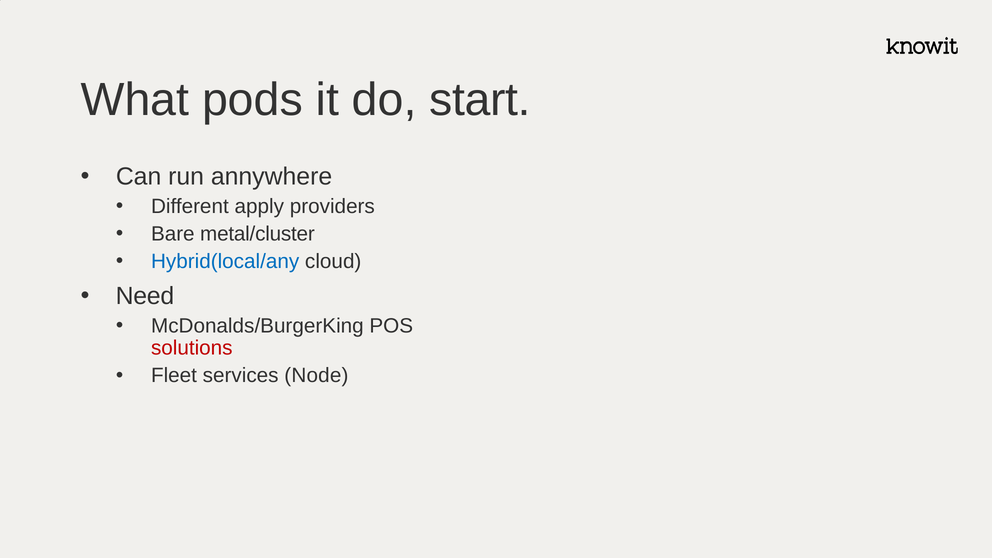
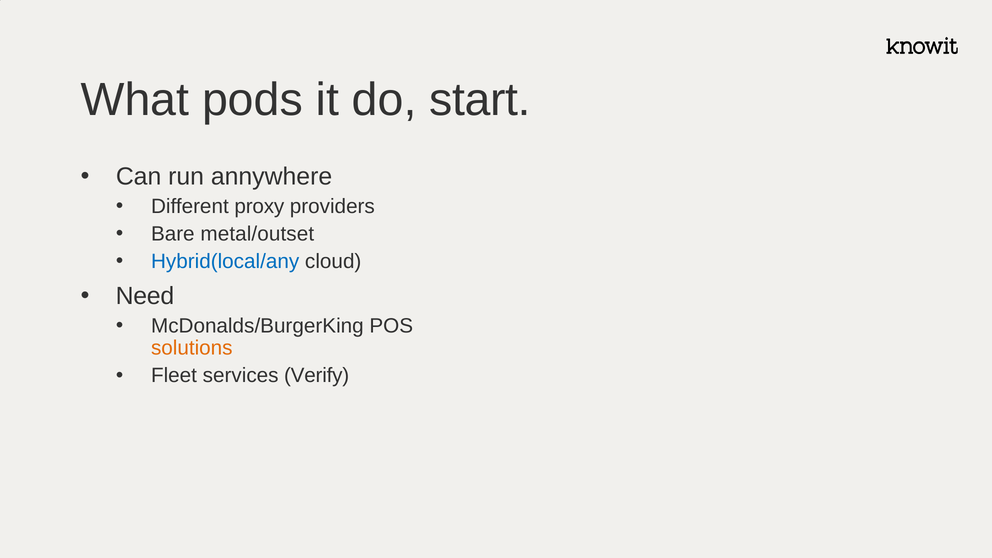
apply: apply -> proxy
metal/cluster: metal/cluster -> metal/outset
solutions colour: red -> orange
Node: Node -> Verify
